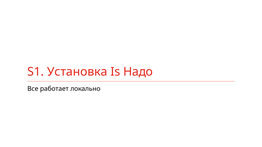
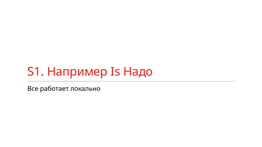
Установка: Установка -> Например
